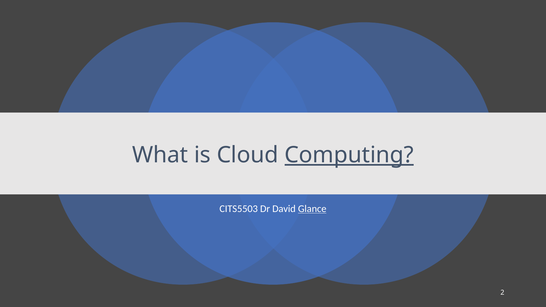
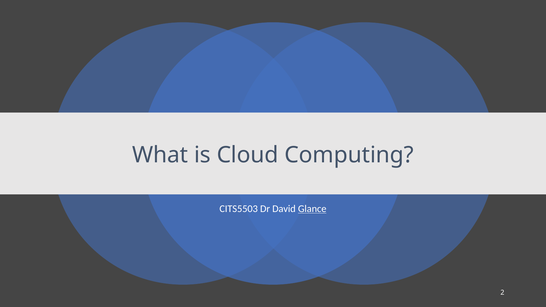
Computing underline: present -> none
